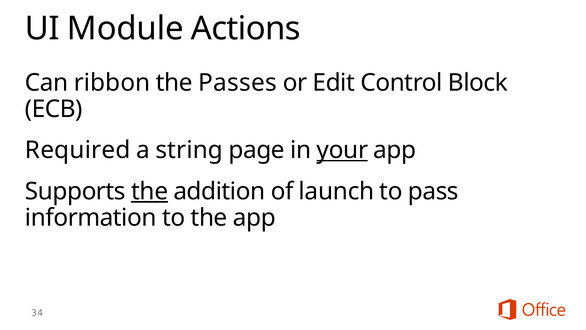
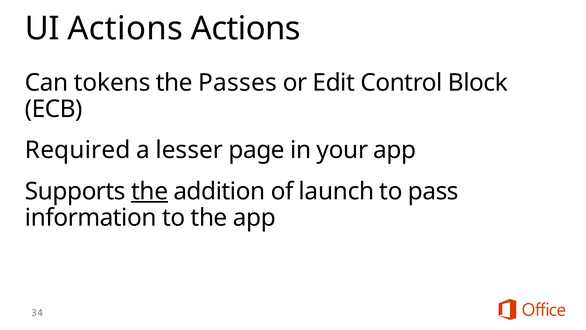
UI Module: Module -> Actions
ribbon: ribbon -> tokens
string: string -> lesser
your underline: present -> none
